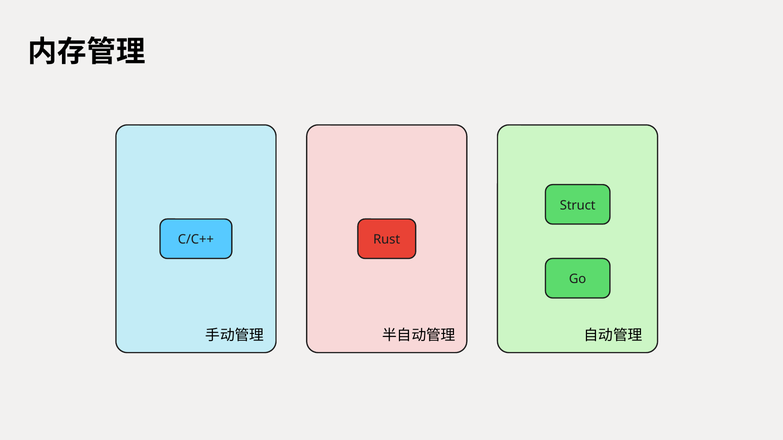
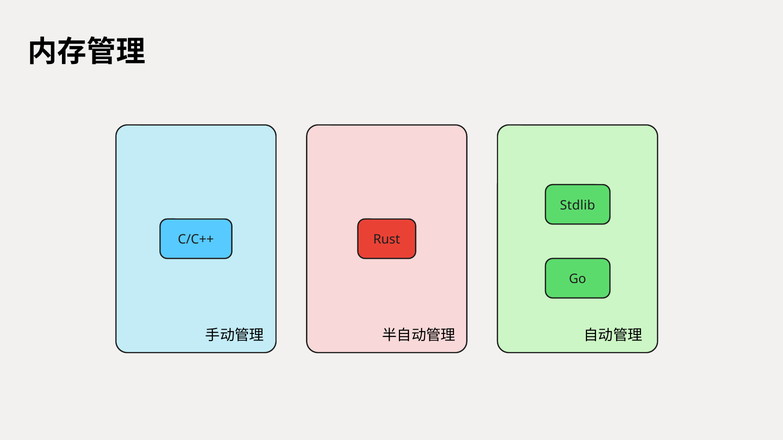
Struct: Struct -> Stdlib
